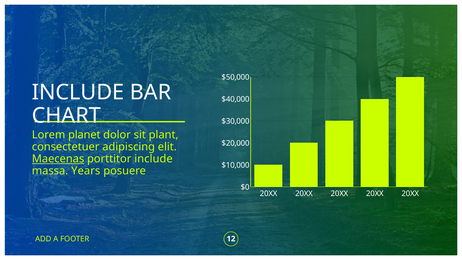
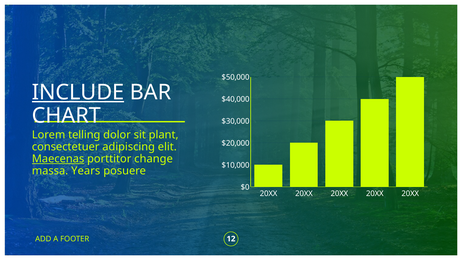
INCLUDE at (78, 92) underline: none -> present
planet: planet -> telling
porttitor include: include -> change
